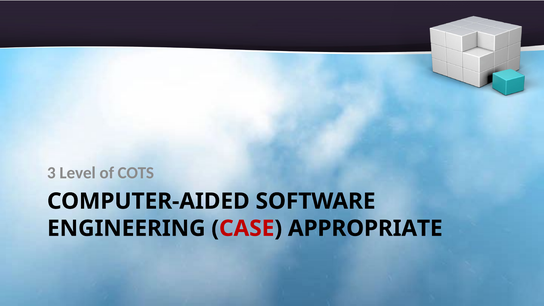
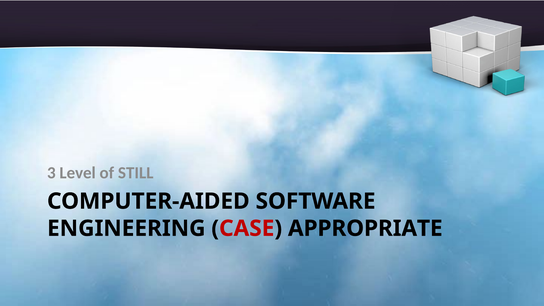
COTS: COTS -> STILL
